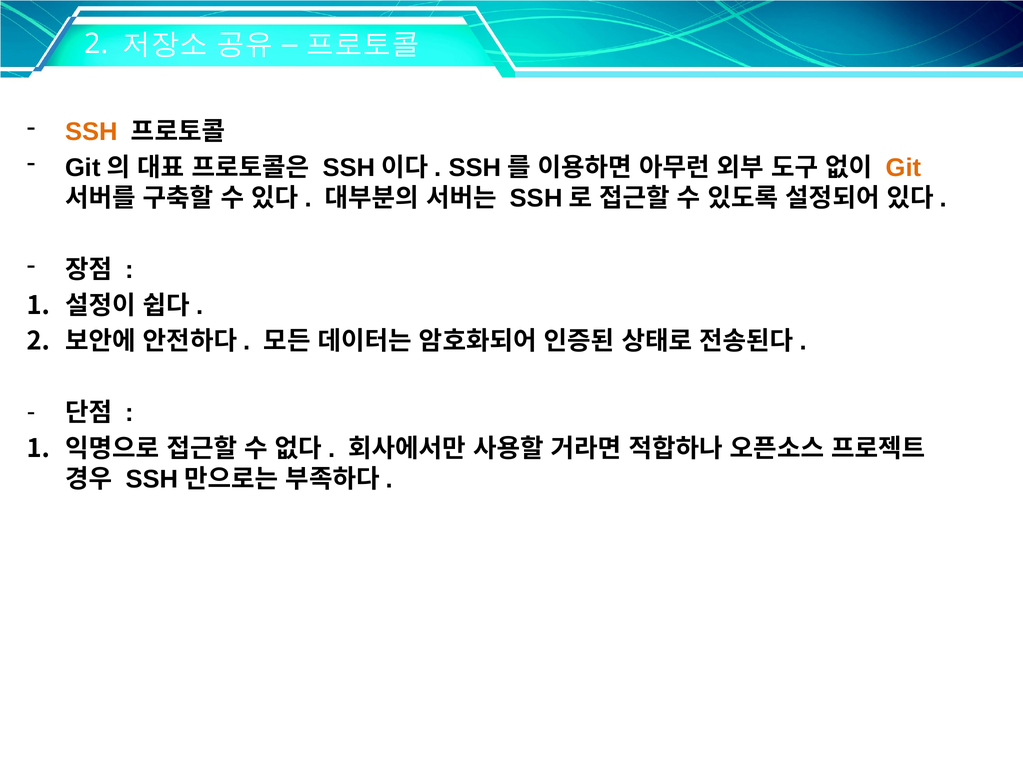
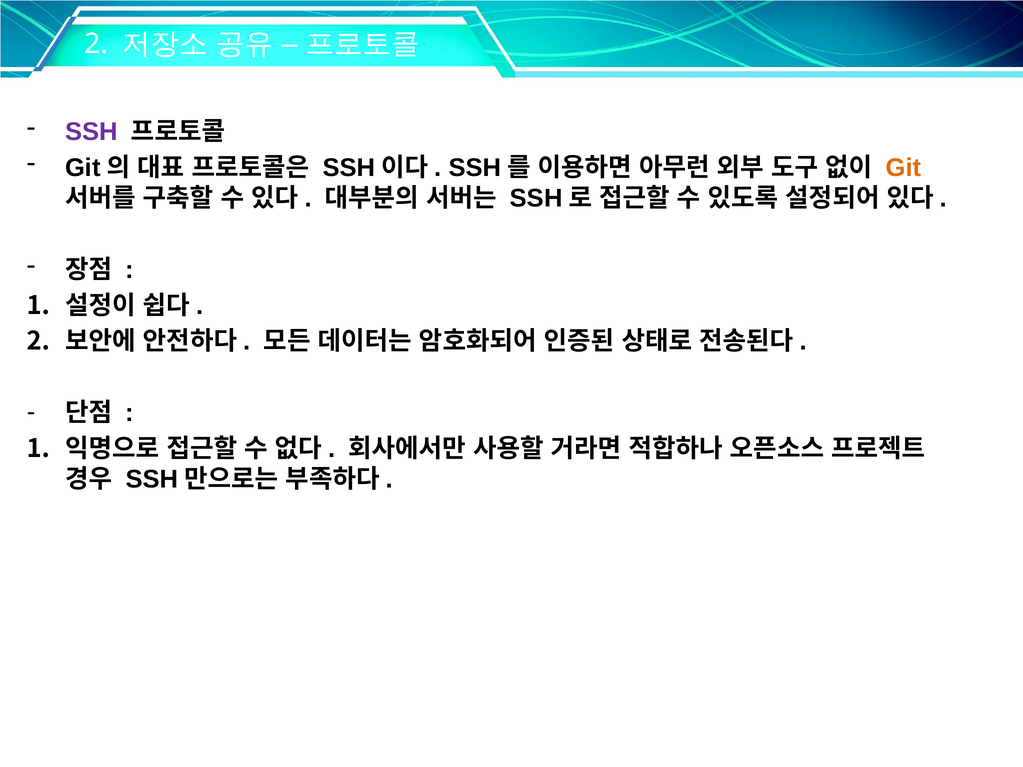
SSH colour: orange -> purple
